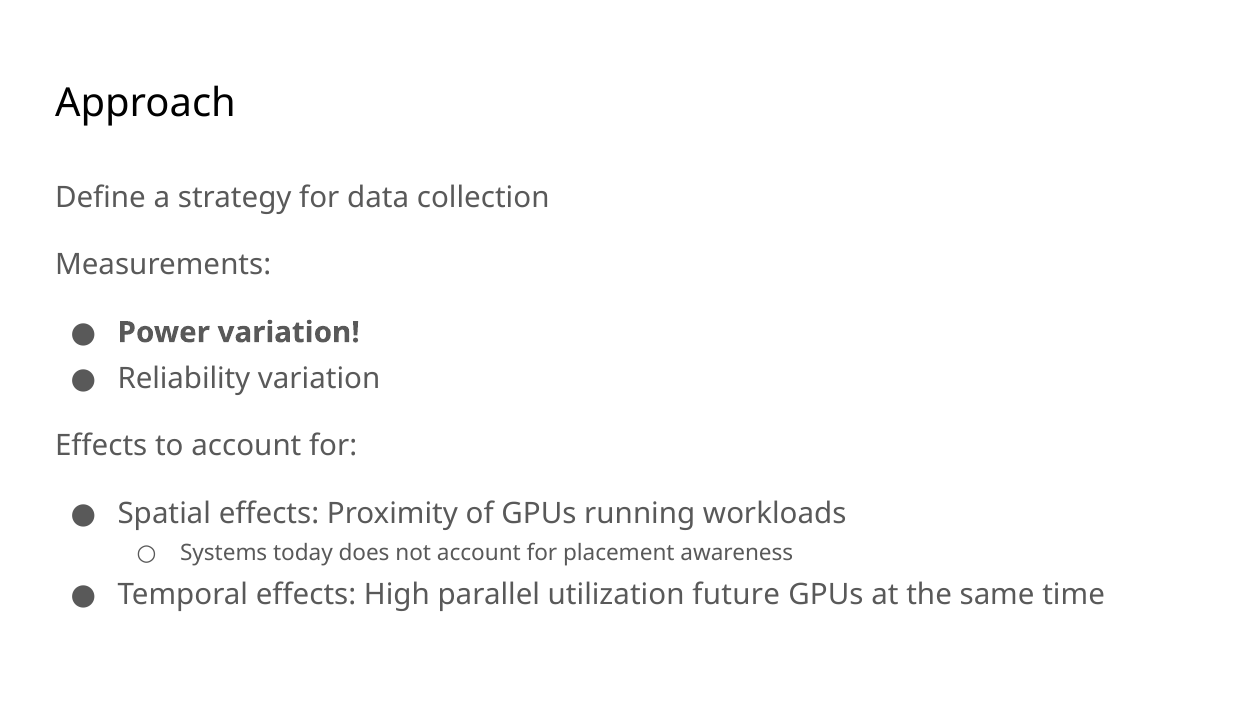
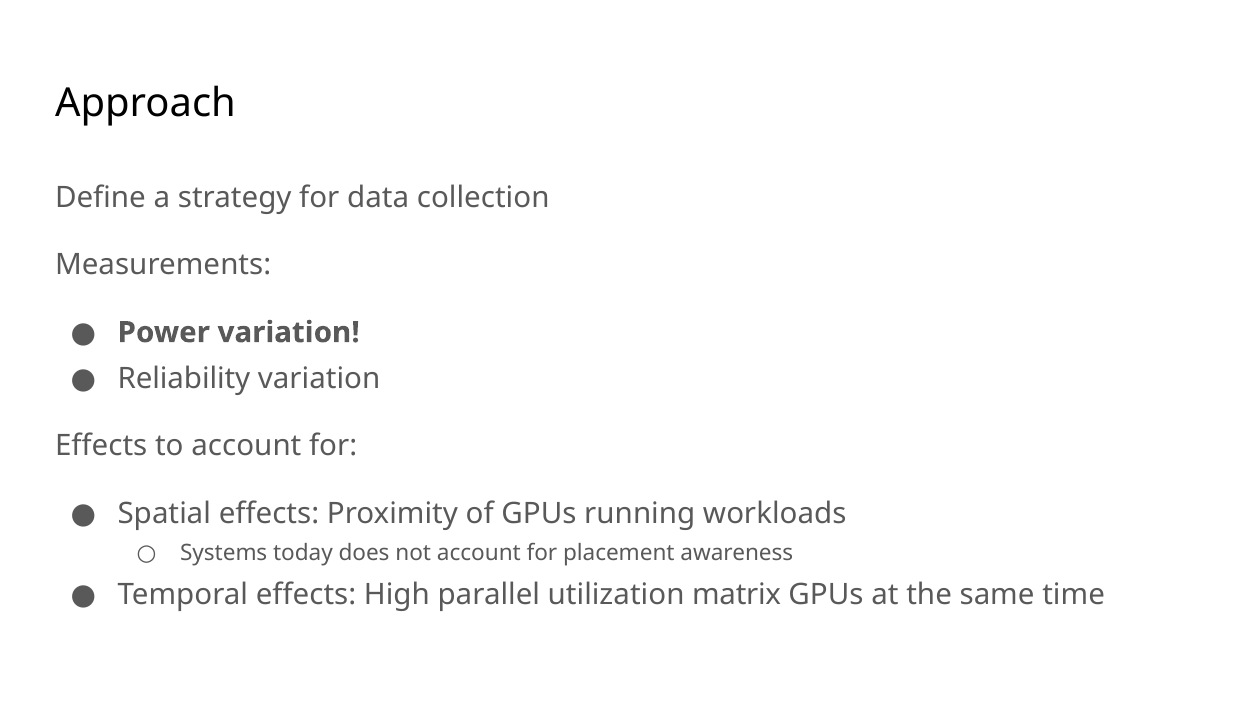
future: future -> matrix
